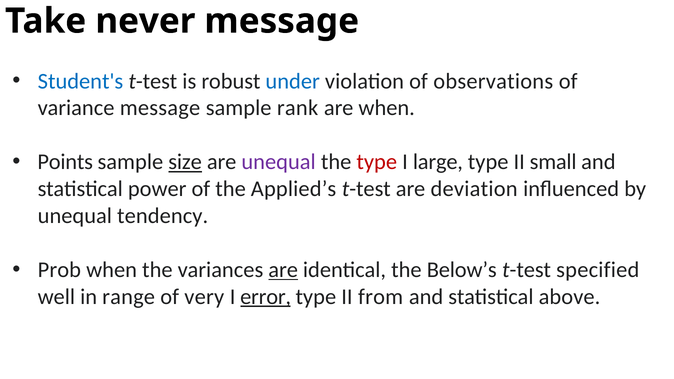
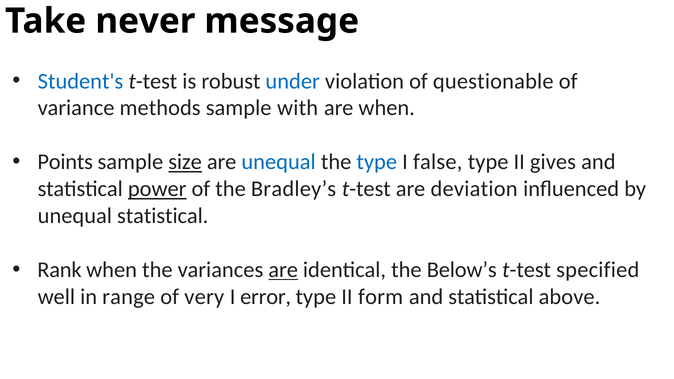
observations: observations -> questionable
variance message: message -> methods
rank: rank -> with
unequal at (279, 162) colour: purple -> blue
type at (377, 162) colour: red -> blue
large: large -> false
small: small -> gives
power underline: none -> present
Applied’s: Applied’s -> Bradley’s
unequal tendency: tendency -> statistical
Prob: Prob -> Rank
error underline: present -> none
from: from -> form
